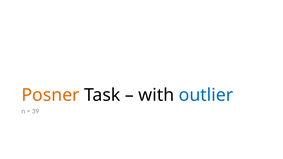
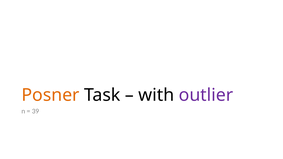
outlier colour: blue -> purple
